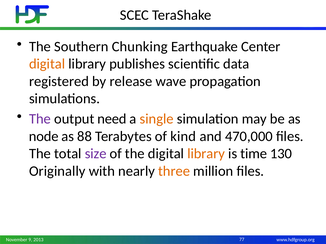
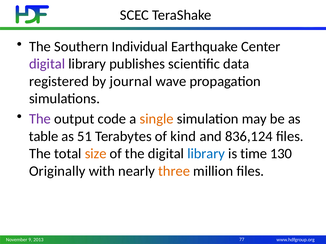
Chunking: Chunking -> Individual
digital at (47, 64) colour: orange -> purple
release: release -> journal
need: need -> code
node: node -> table
88: 88 -> 51
470,000: 470,000 -> 836,124
size colour: purple -> orange
library at (206, 154) colour: orange -> blue
